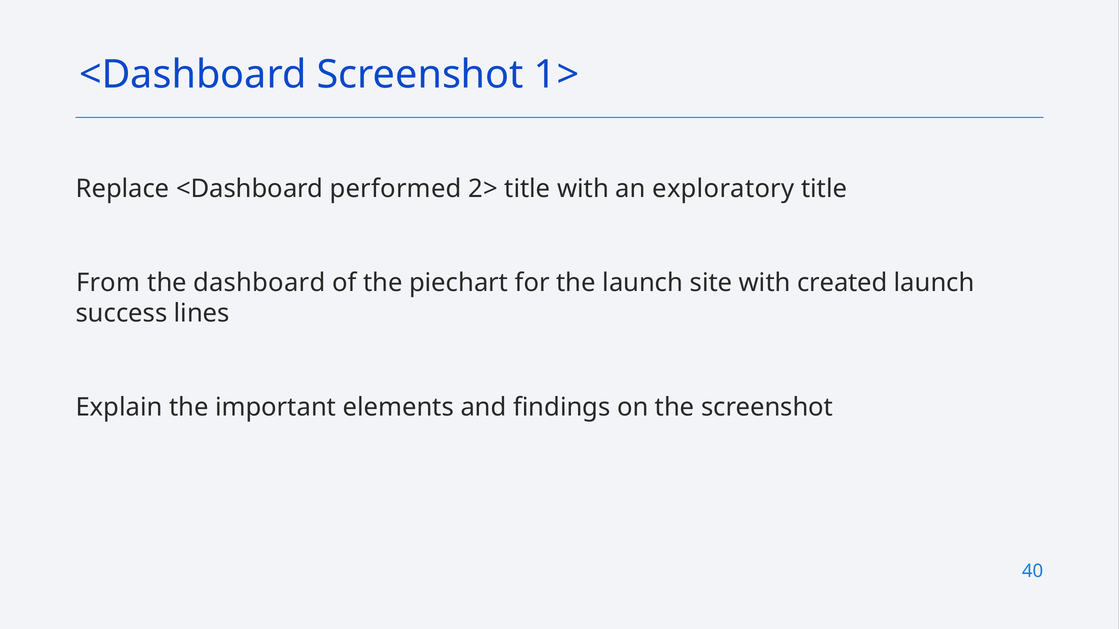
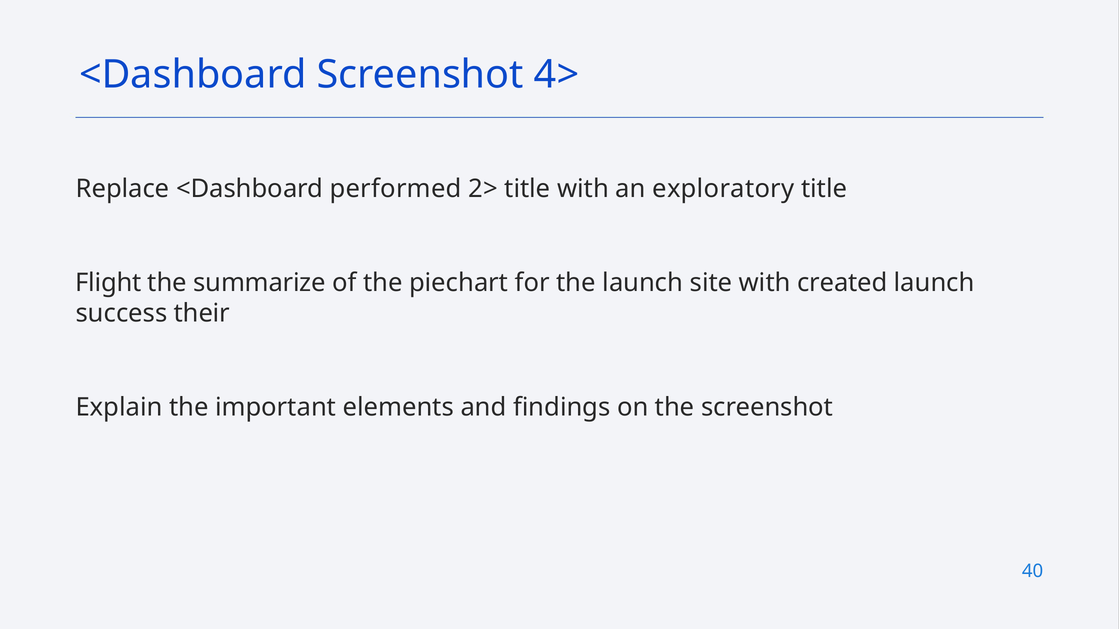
1>: 1> -> 4>
From: From -> Flight
dashboard: dashboard -> summarize
lines: lines -> their
